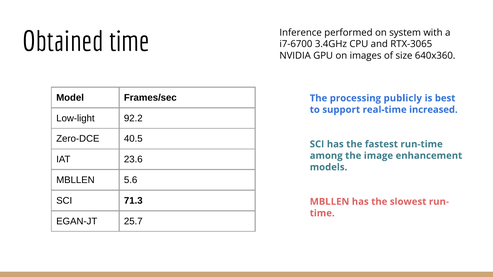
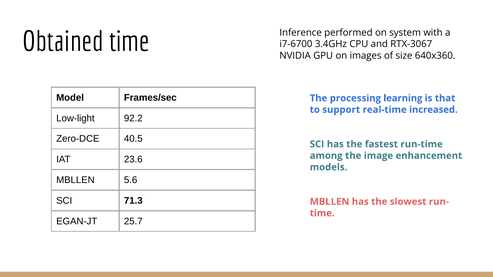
RTX-3065: RTX-3065 -> RTX-3067
publicly: publicly -> learning
best: best -> that
